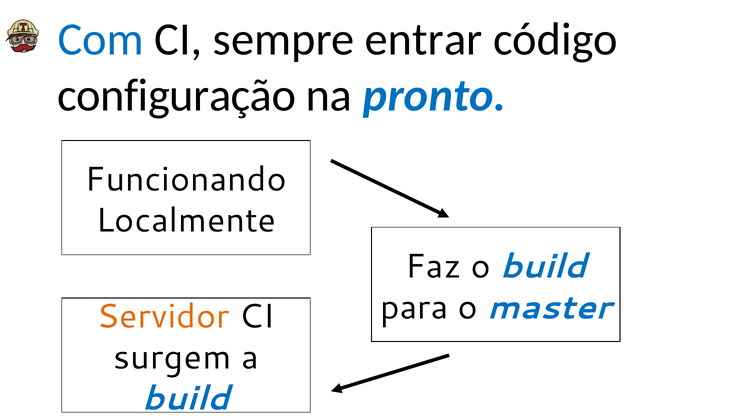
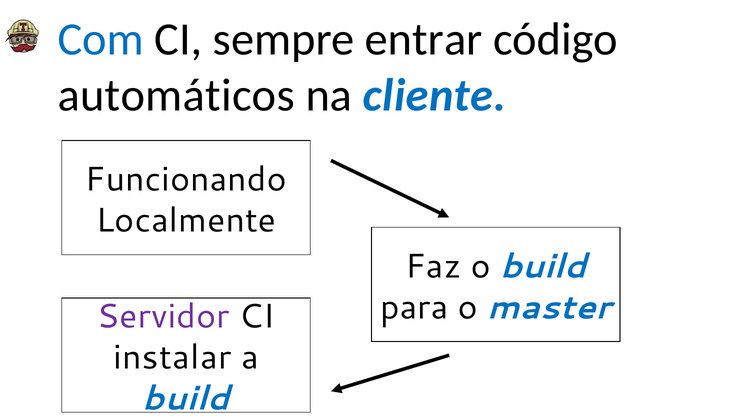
configuração: configuração -> automáticos
pronto: pronto -> cliente
Servidor colour: orange -> purple
surgem: surgem -> instalar
